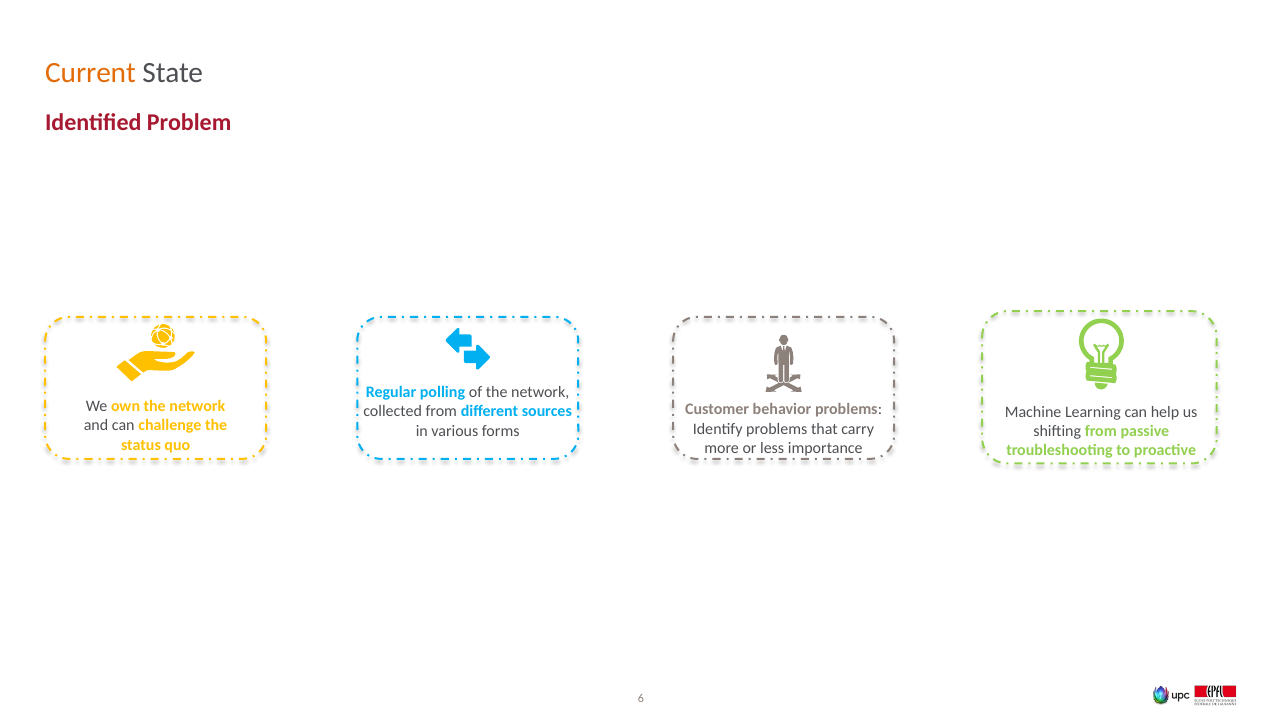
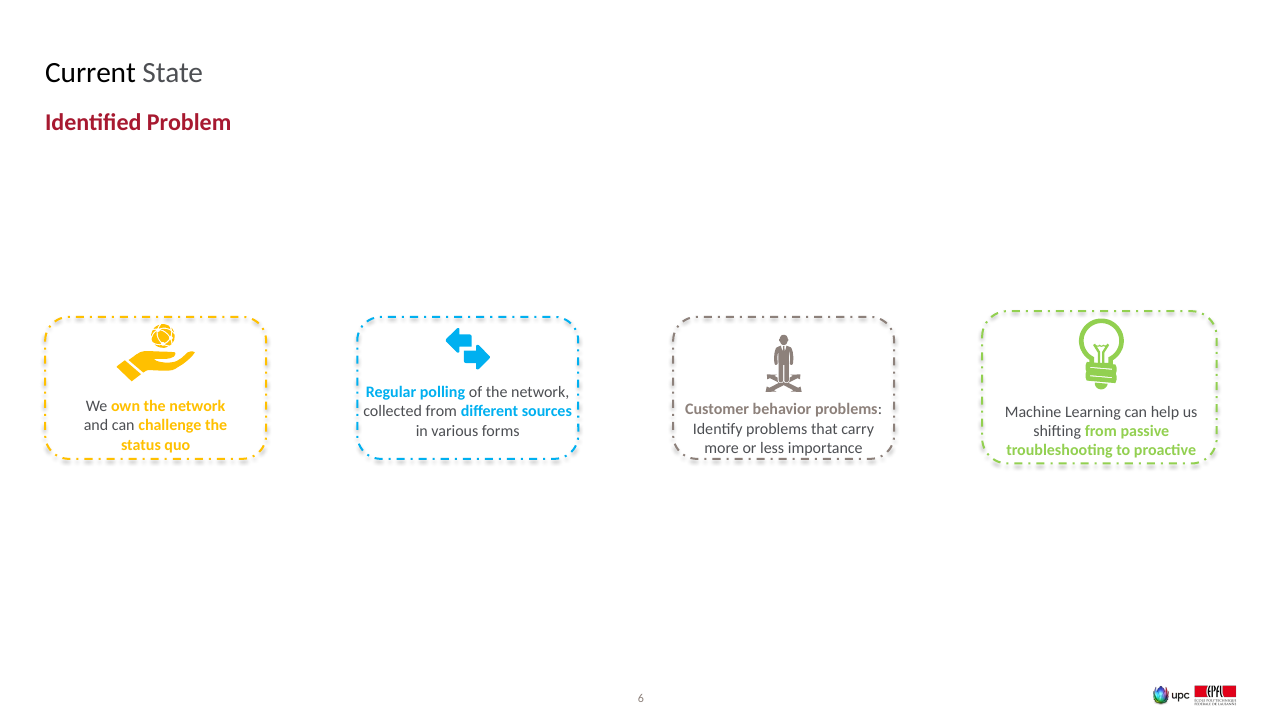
Current colour: orange -> black
